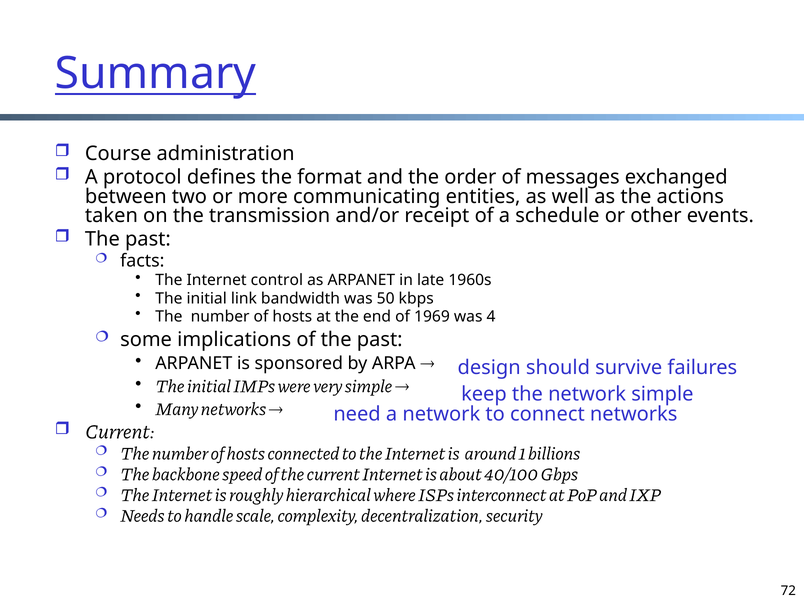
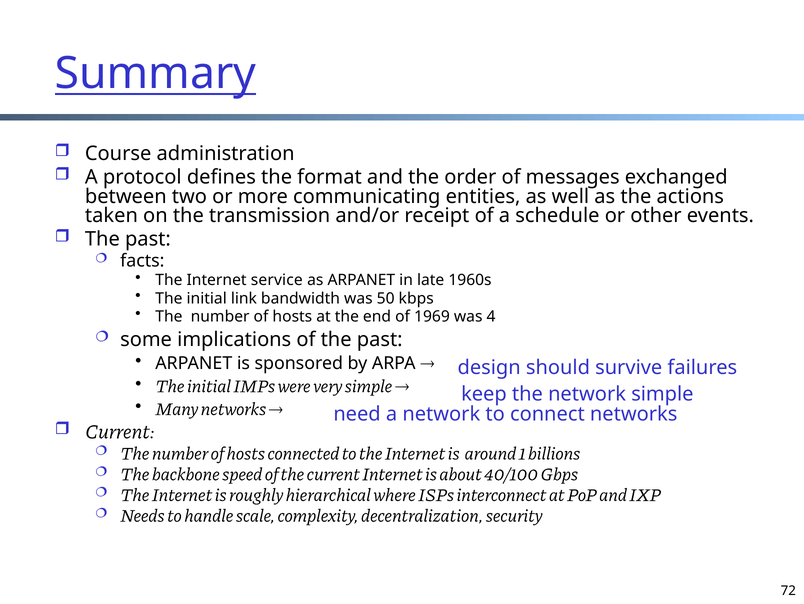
control: control -> service
